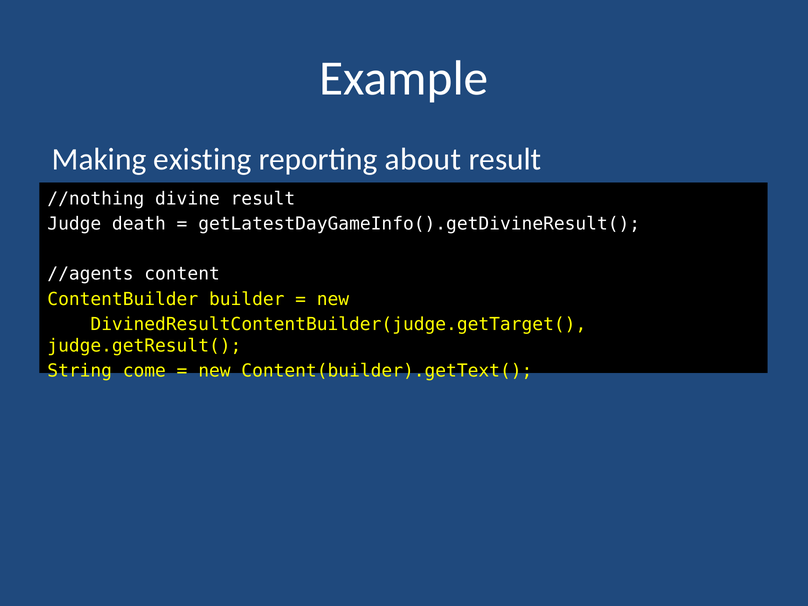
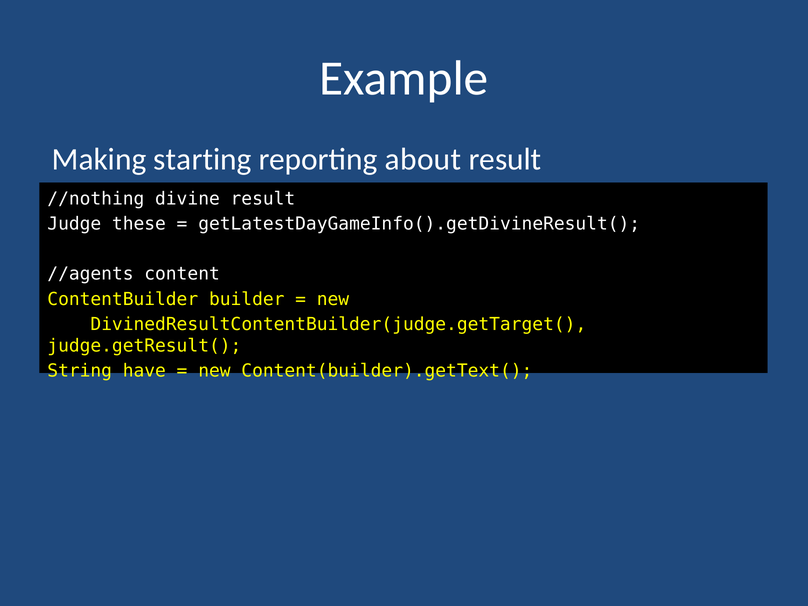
existing: existing -> starting
death: death -> these
come: come -> have
